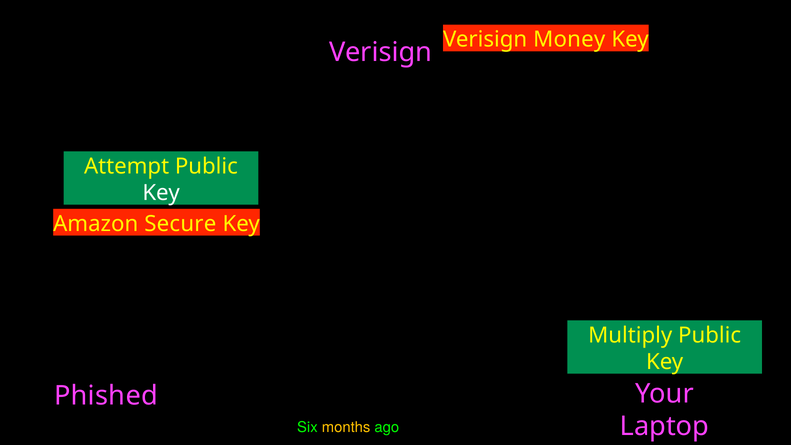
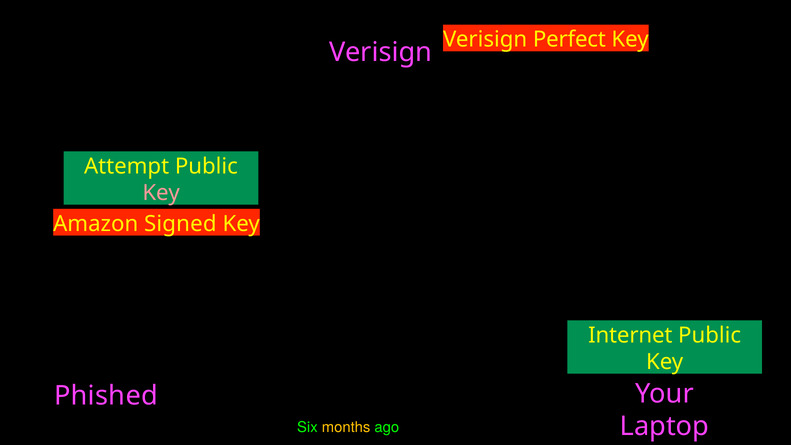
Money: Money -> Perfect
Key at (161, 193) colour: white -> pink
Secure: Secure -> Signed
Multiply: Multiply -> Internet
